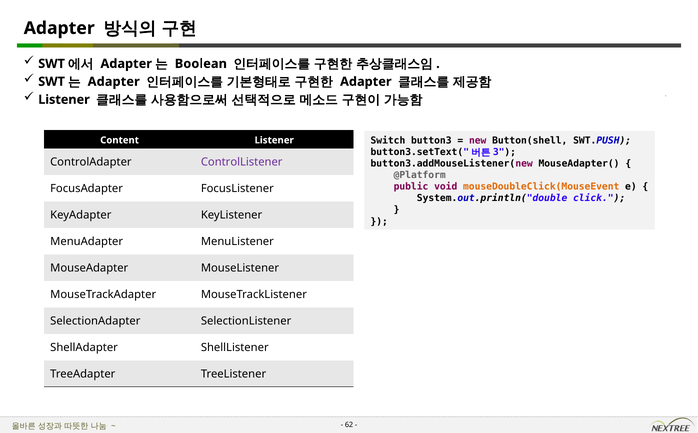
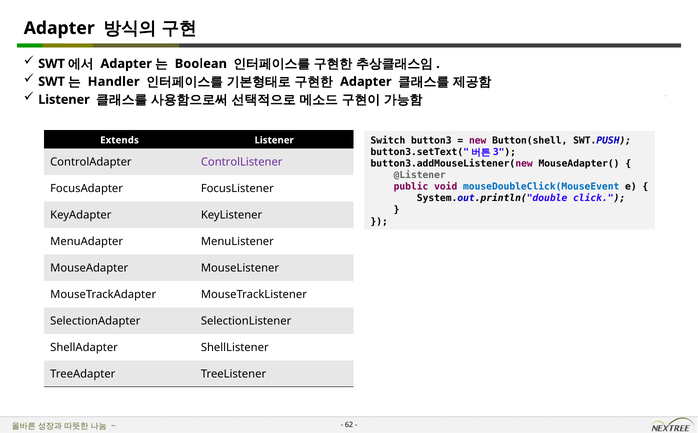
Adapter at (114, 82): Adapter -> Handler
Content: Content -> Extends
@Platform: @Platform -> @Listener
mouseDoubleClick(MouseEvent colour: orange -> blue
